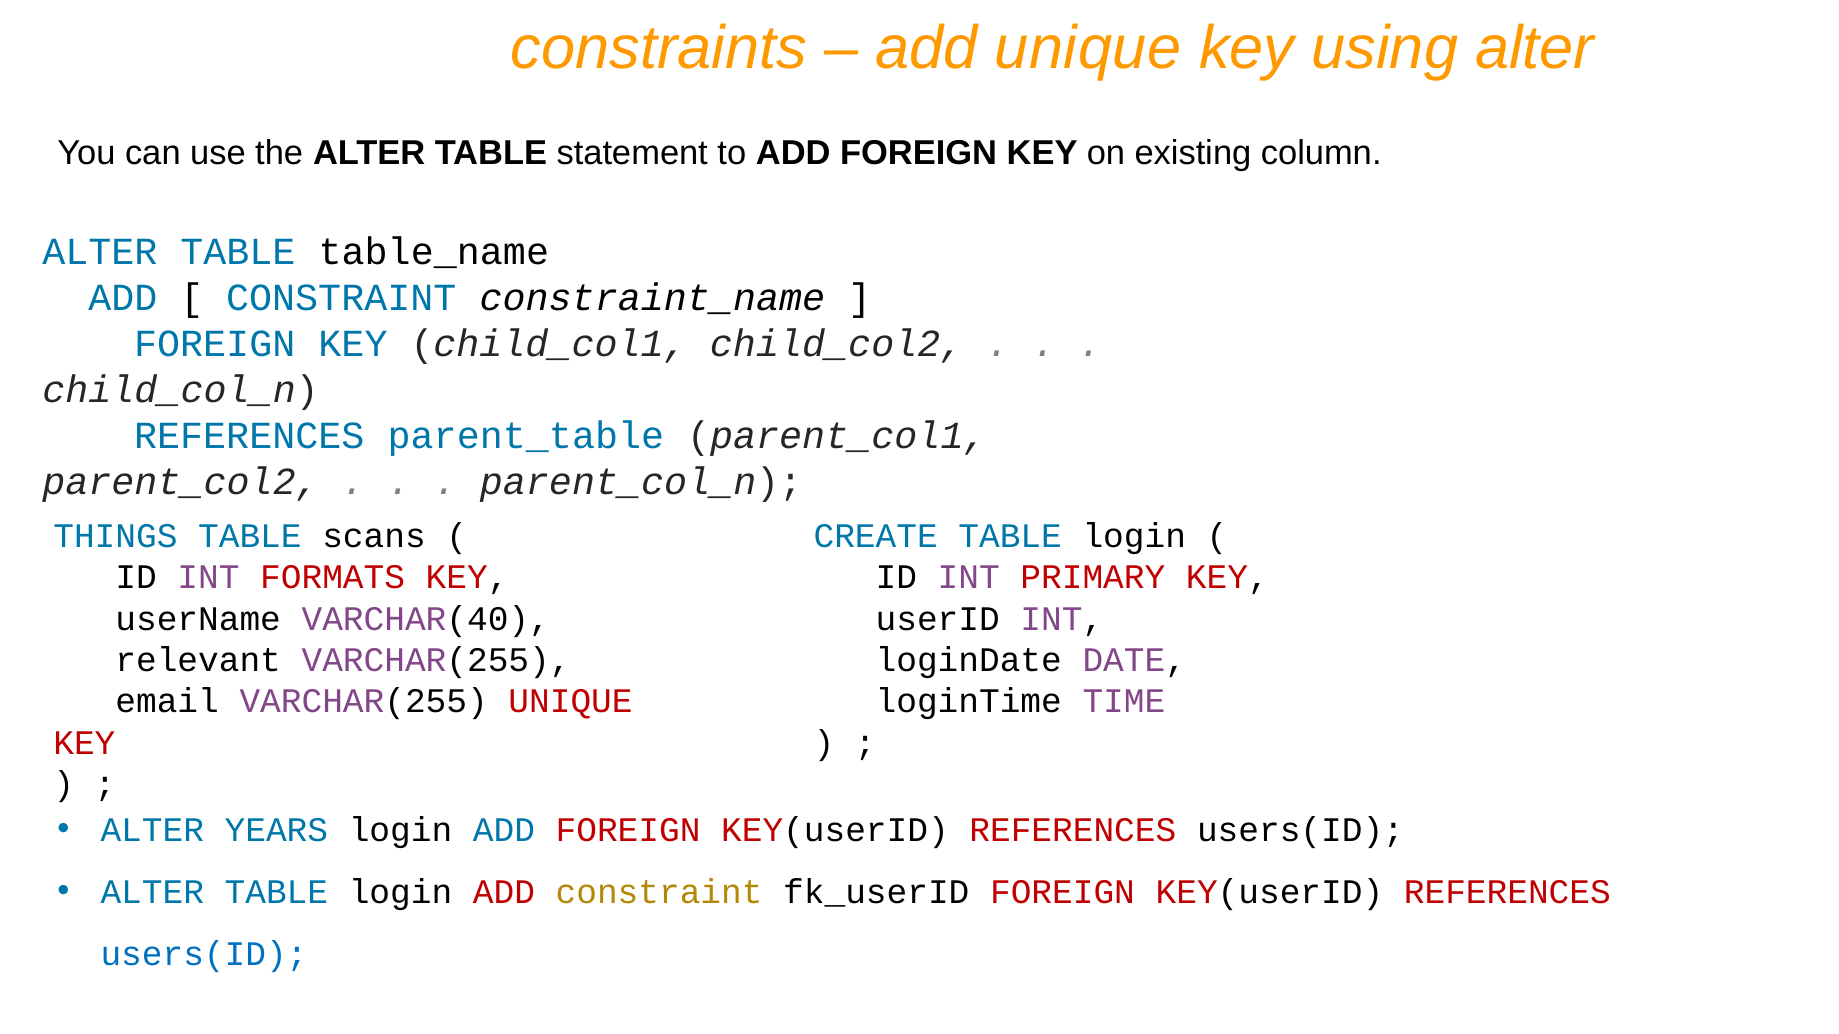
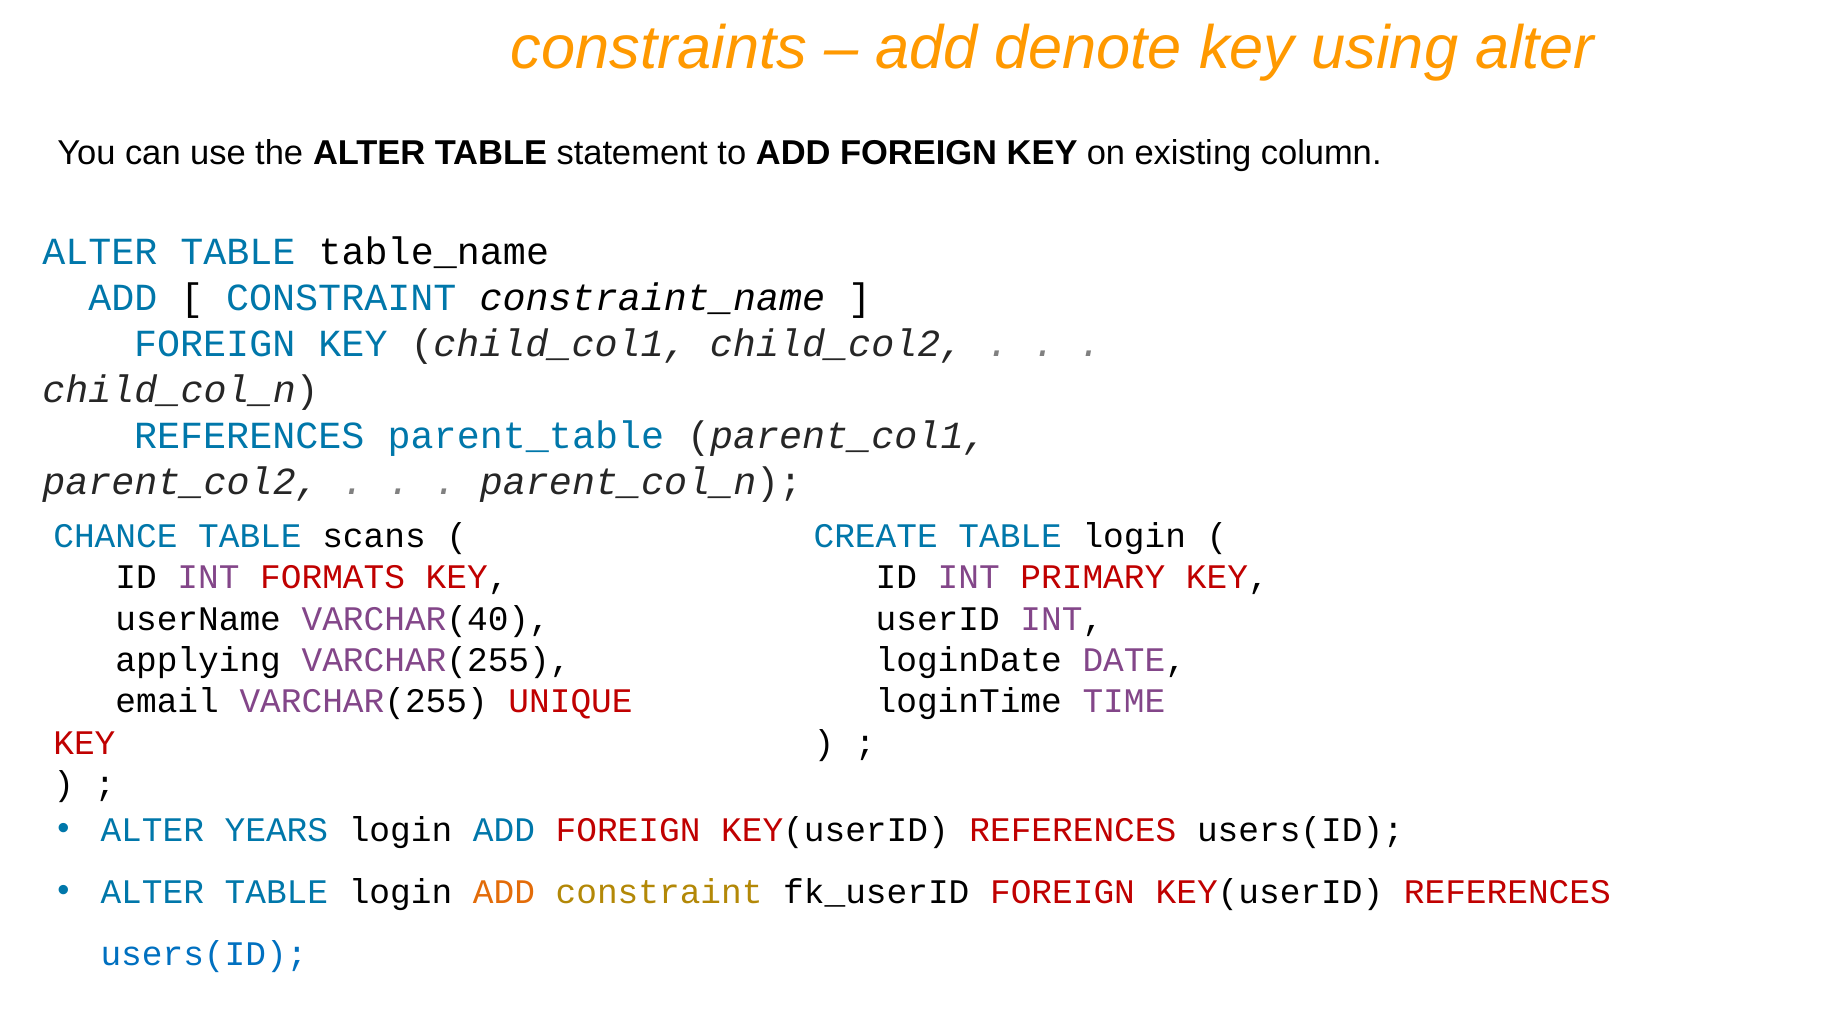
add unique: unique -> denote
THINGS: THINGS -> CHANCE
relevant: relevant -> applying
ADD at (504, 892) colour: red -> orange
